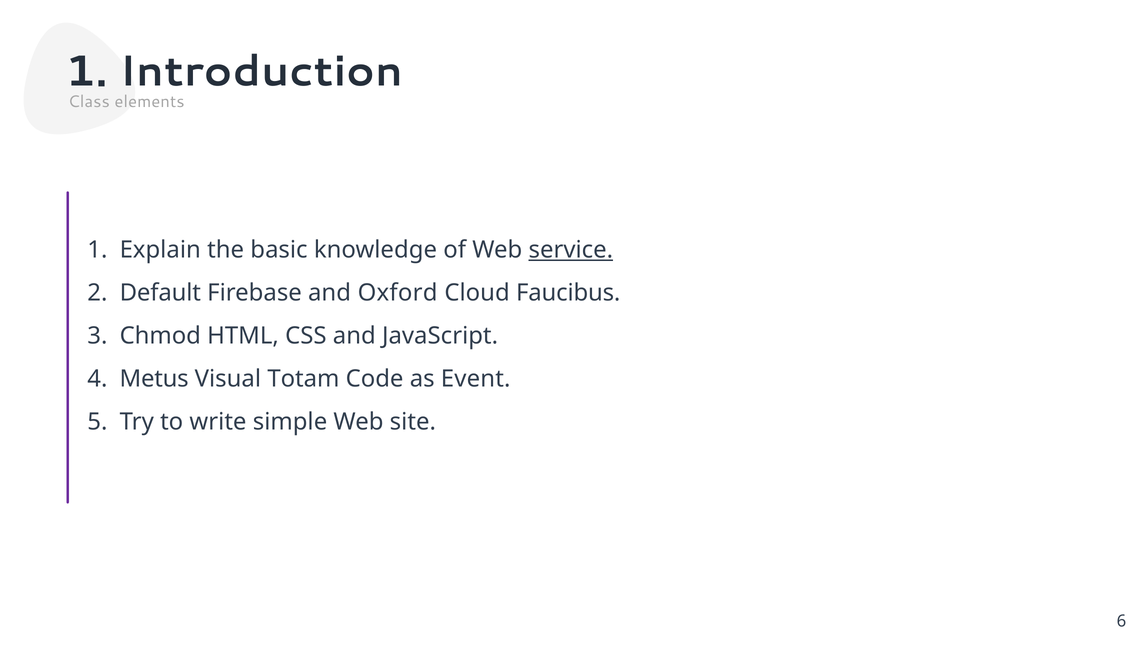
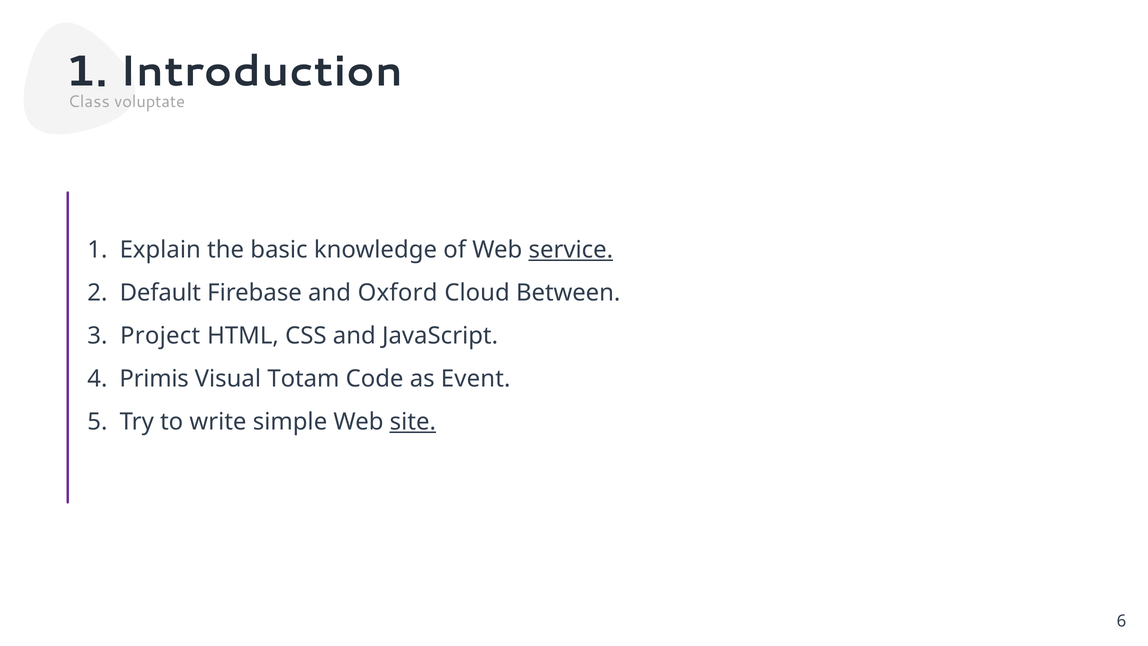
elements: elements -> voluptate
Faucibus: Faucibus -> Between
Chmod: Chmod -> Project
Metus: Metus -> Primis
site underline: none -> present
